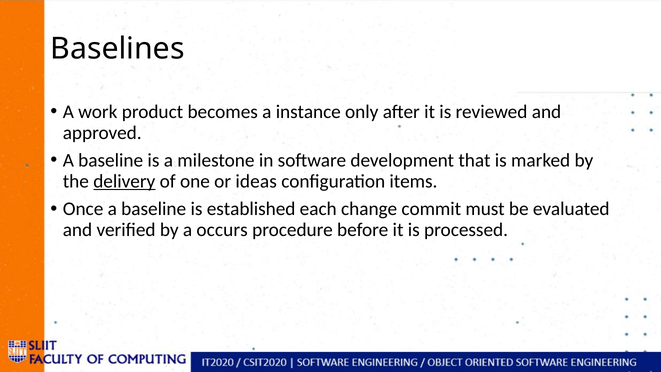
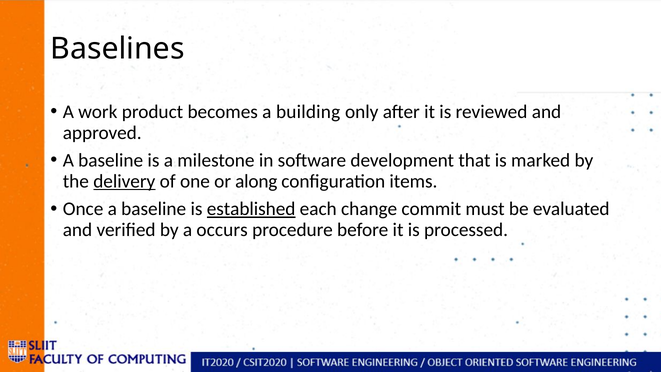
instance: instance -> building
ideas: ideas -> along
established underline: none -> present
